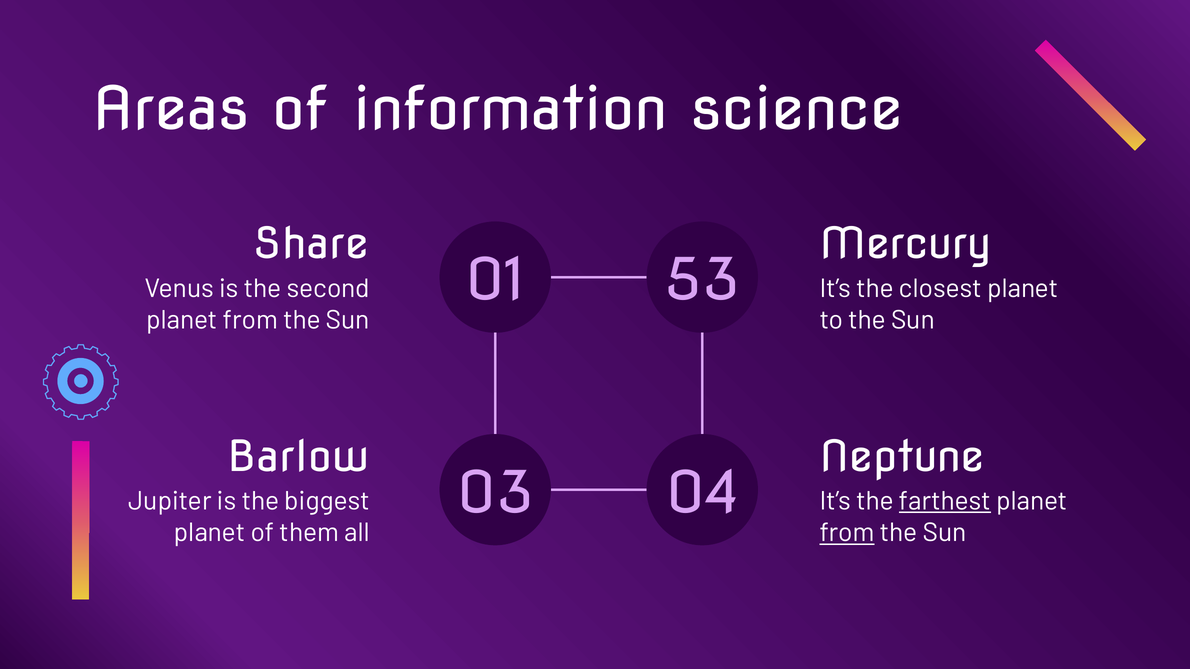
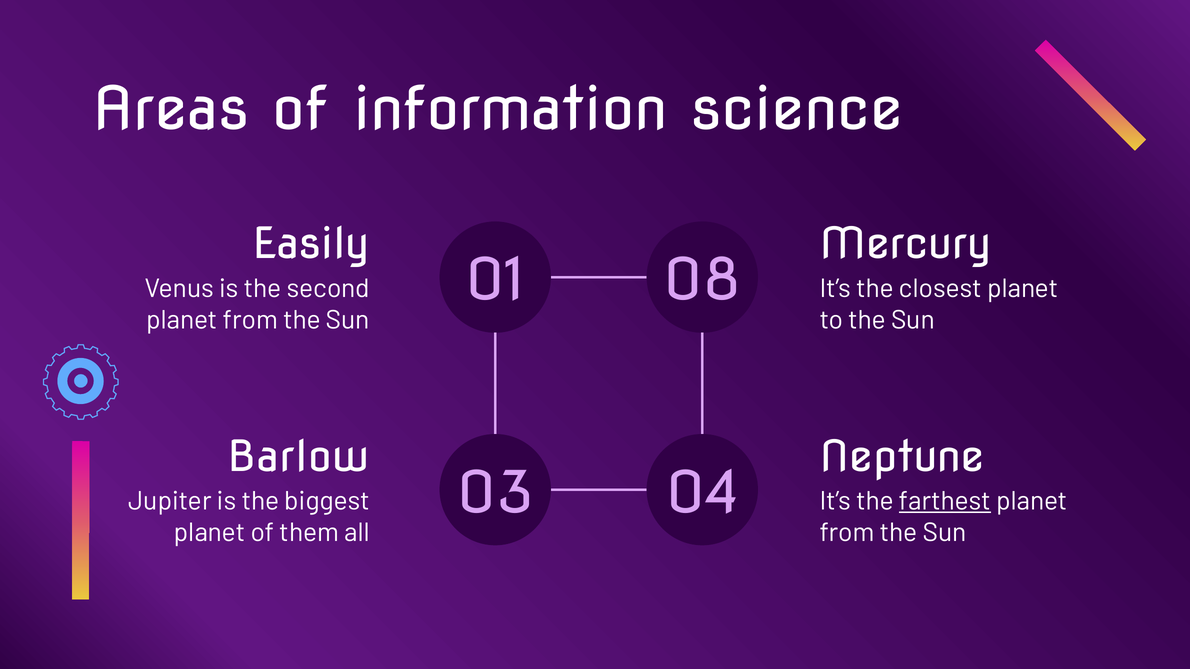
Share: Share -> Easily
53: 53 -> 08
from at (847, 533) underline: present -> none
